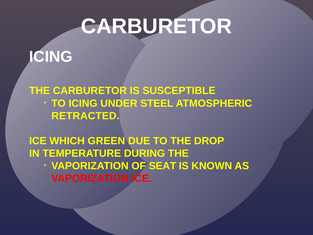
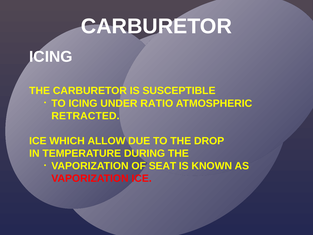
STEEL: STEEL -> RATIO
GREEN: GREEN -> ALLOW
